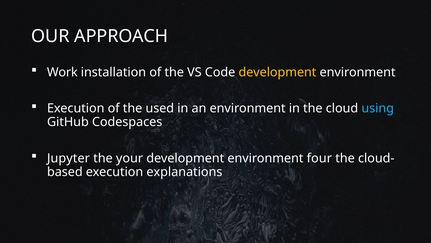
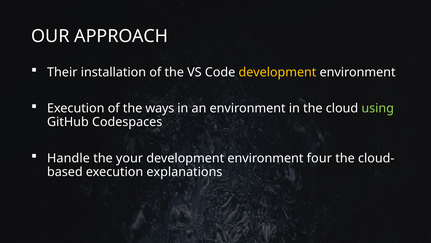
Work: Work -> Their
used: used -> ways
using colour: light blue -> light green
Jupyter: Jupyter -> Handle
